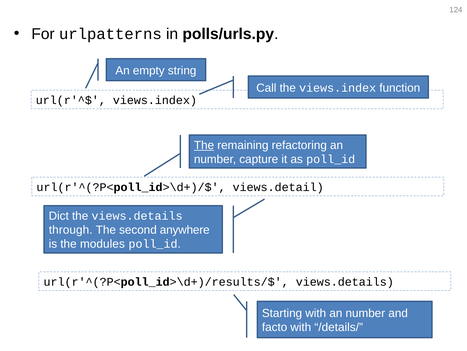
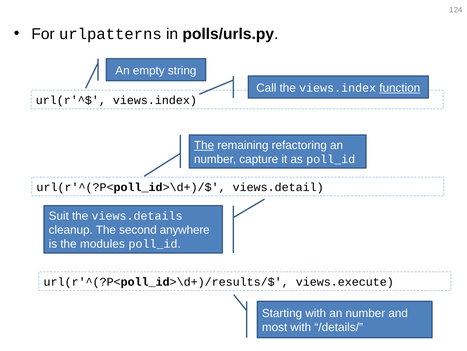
function underline: none -> present
Dict: Dict -> Suit
through: through -> cleanup
url(r'^(?P<poll_id>\d+)/results/$ views.details: views.details -> views.execute
facto: facto -> most
